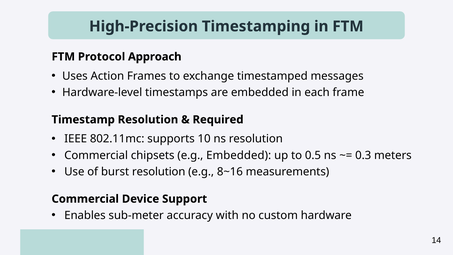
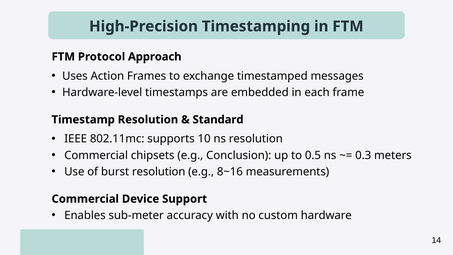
Required: Required -> Standard
e.g Embedded: Embedded -> Conclusion
